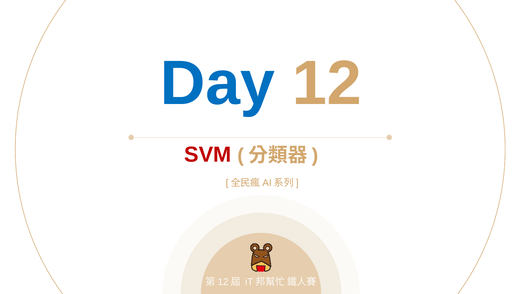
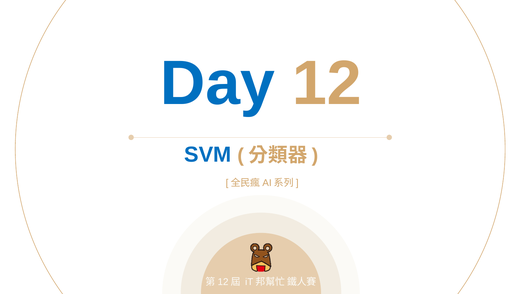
SVM colour: red -> blue
